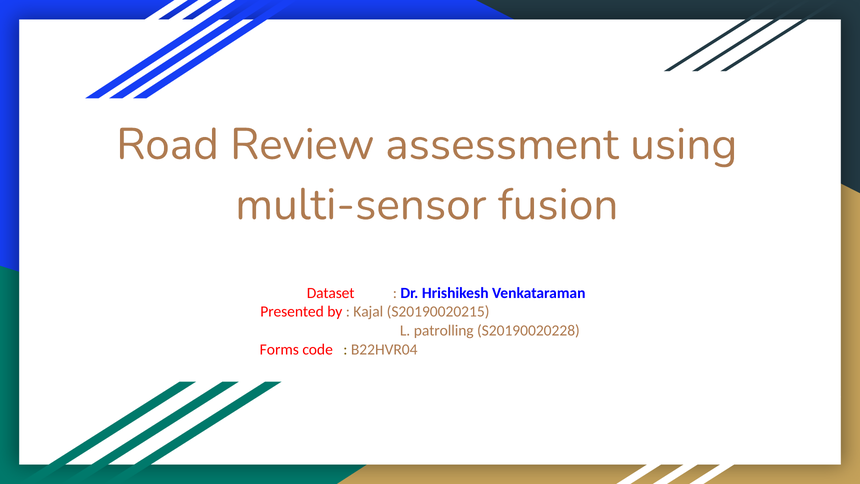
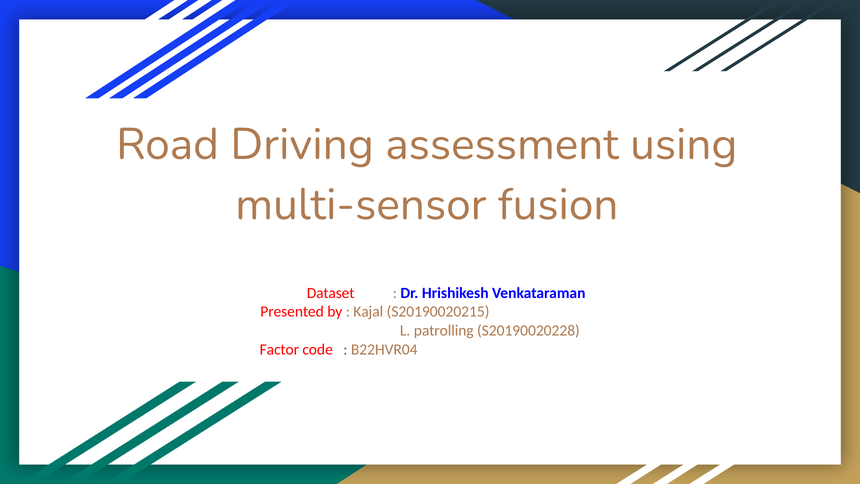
Review: Review -> Driving
Forms: Forms -> Factor
